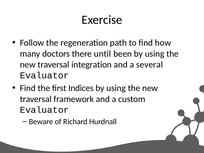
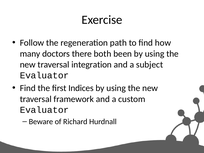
until: until -> both
several: several -> subject
